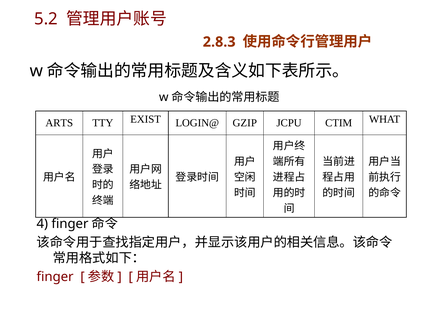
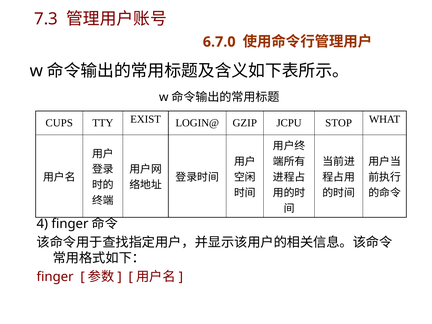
5.2: 5.2 -> 7.3
2.8.3: 2.8.3 -> 6.7.0
ARTS: ARTS -> CUPS
CTIM: CTIM -> STOP
